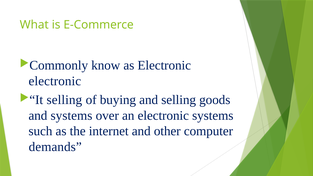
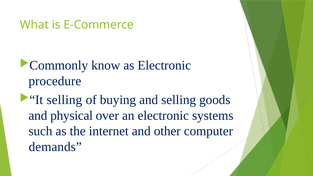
electronic at (55, 81): electronic -> procedure
and systems: systems -> physical
